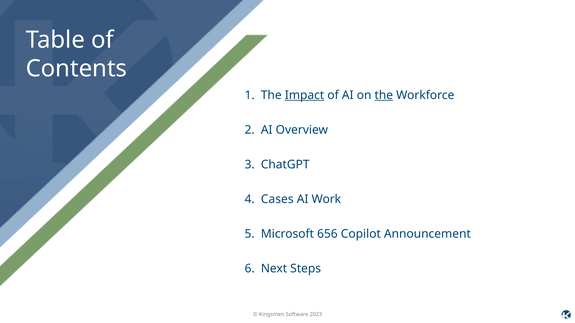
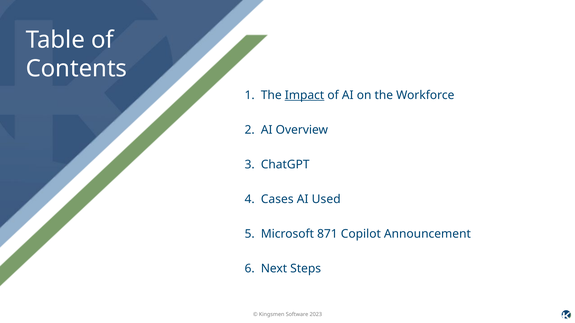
the at (384, 95) underline: present -> none
Work: Work -> Used
656: 656 -> 871
